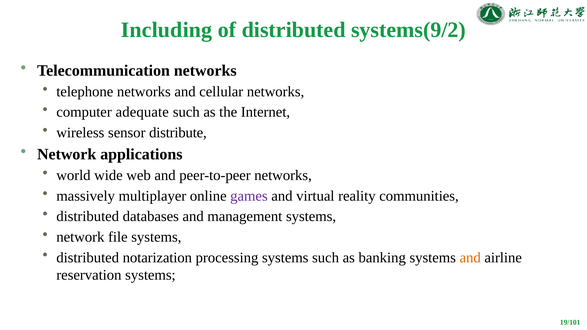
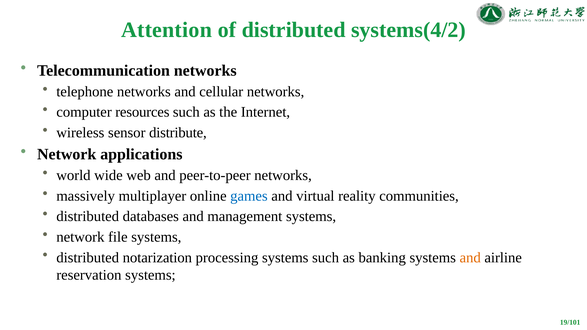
Including: Including -> Attention
systems(9/2: systems(9/2 -> systems(4/2
adequate: adequate -> resources
games colour: purple -> blue
